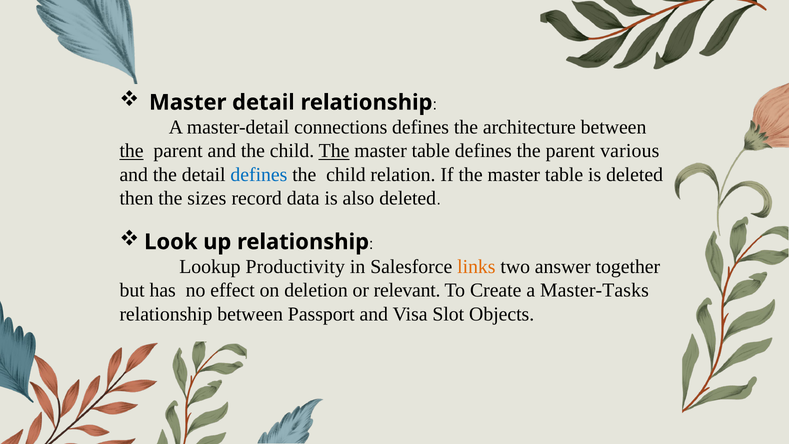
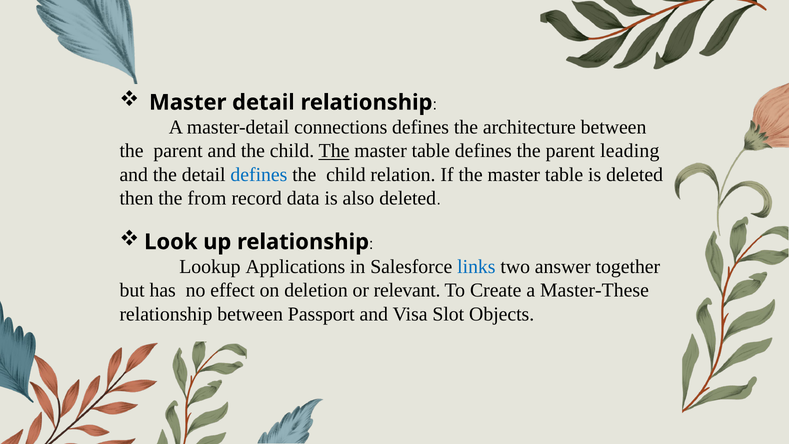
the at (132, 151) underline: present -> none
various: various -> leading
sizes: sizes -> from
Productivity: Productivity -> Applications
links colour: orange -> blue
Master-Tasks: Master-Tasks -> Master-These
